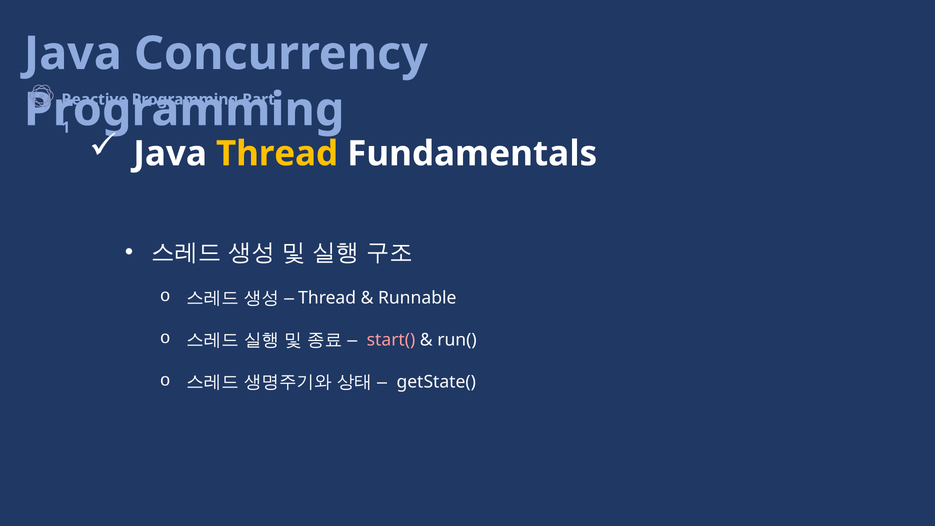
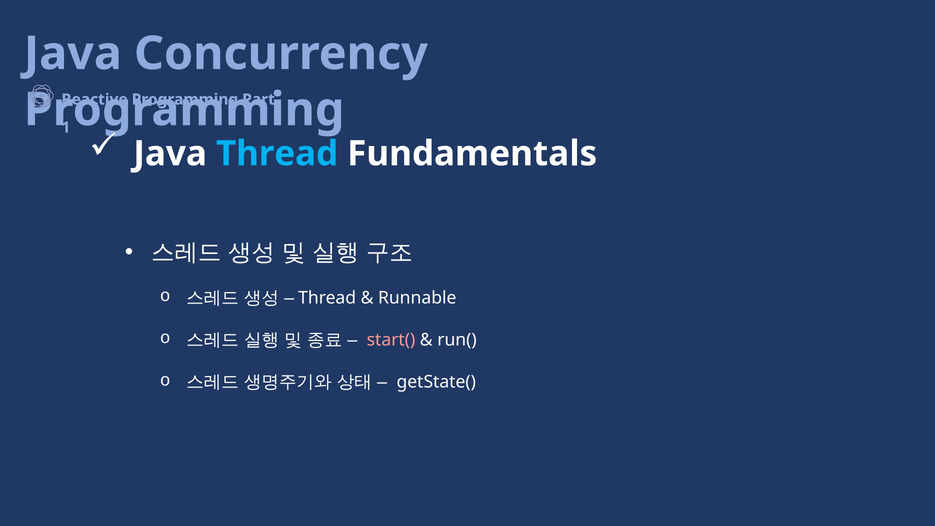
Thread at (277, 154) colour: yellow -> light blue
